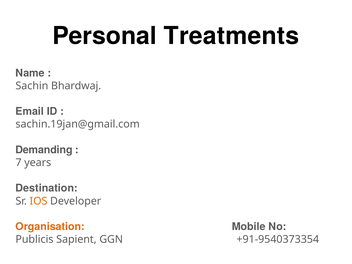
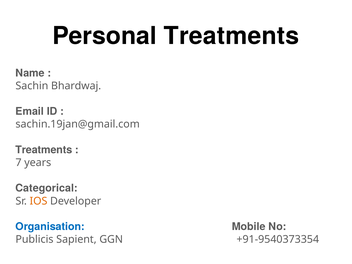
Demanding at (44, 150): Demanding -> Treatments
Destination: Destination -> Categorical
Organisation colour: orange -> blue
